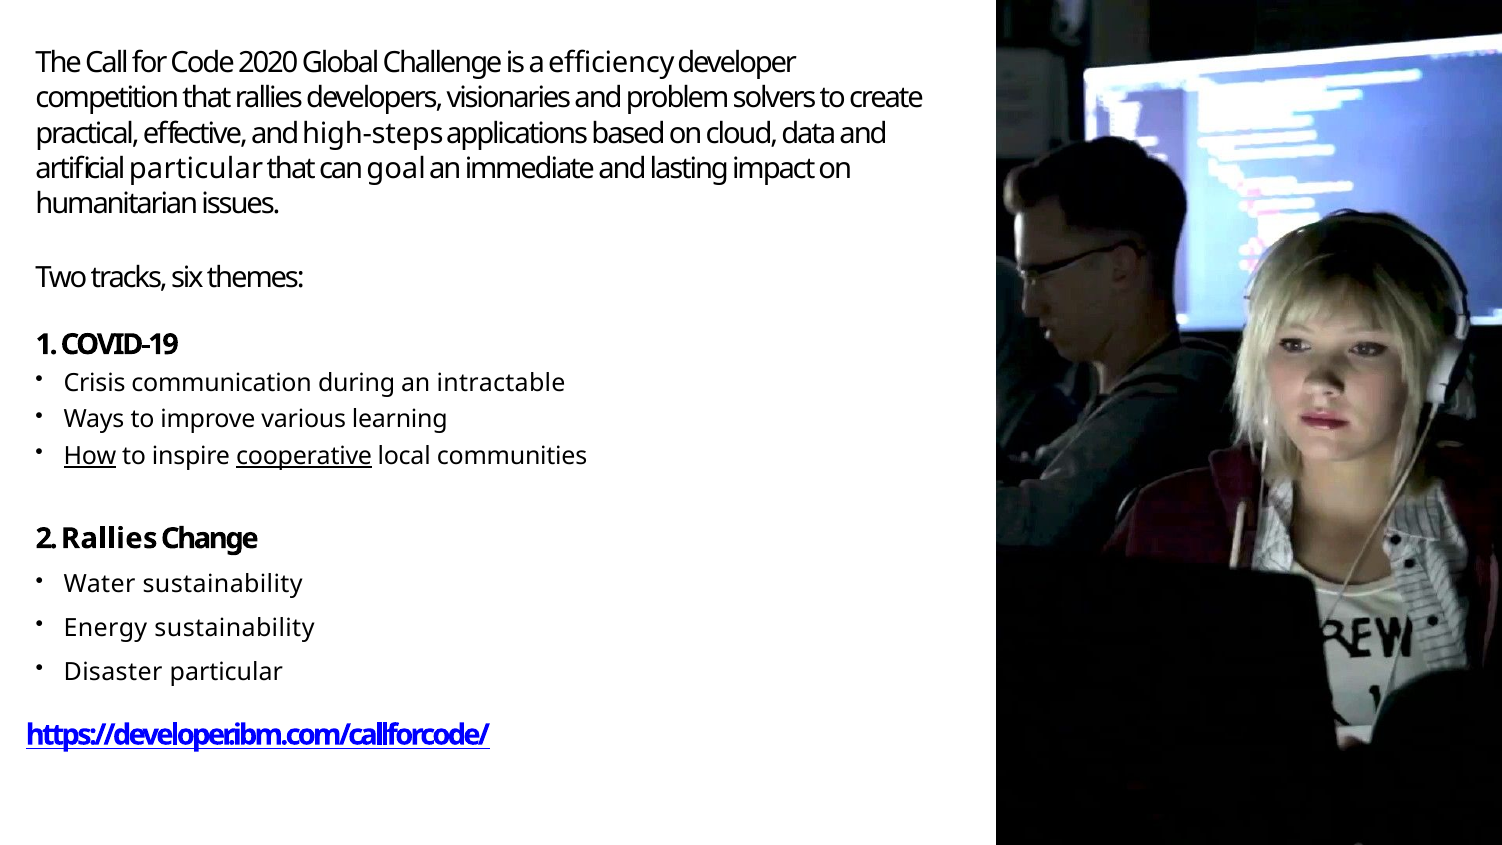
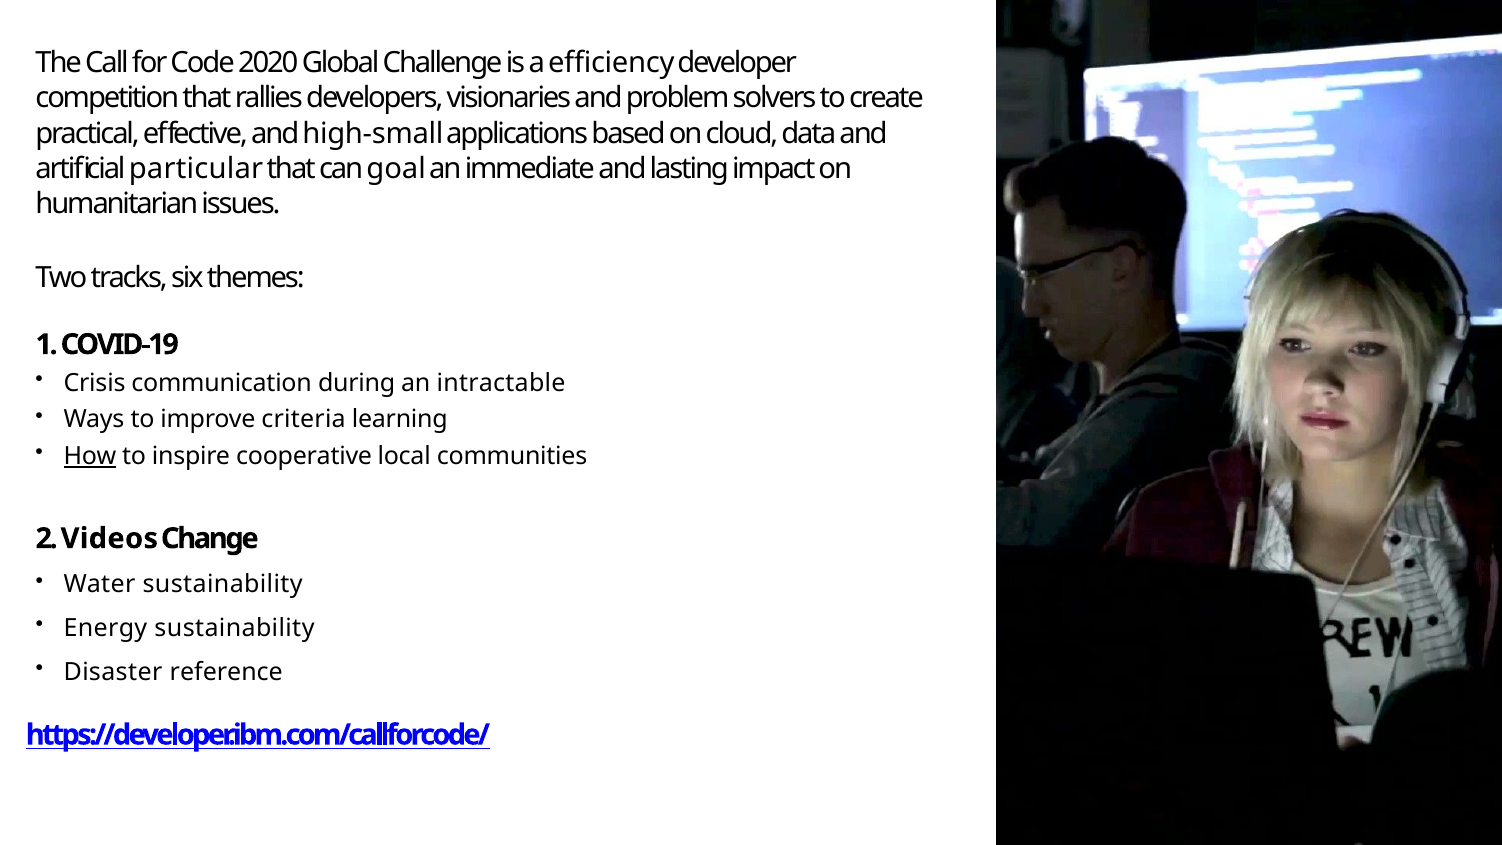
high-steps: high-steps -> high-small
various: various -> criteria
cooperative underline: present -> none
2 Rallies: Rallies -> Videos
Disaster particular: particular -> reference
